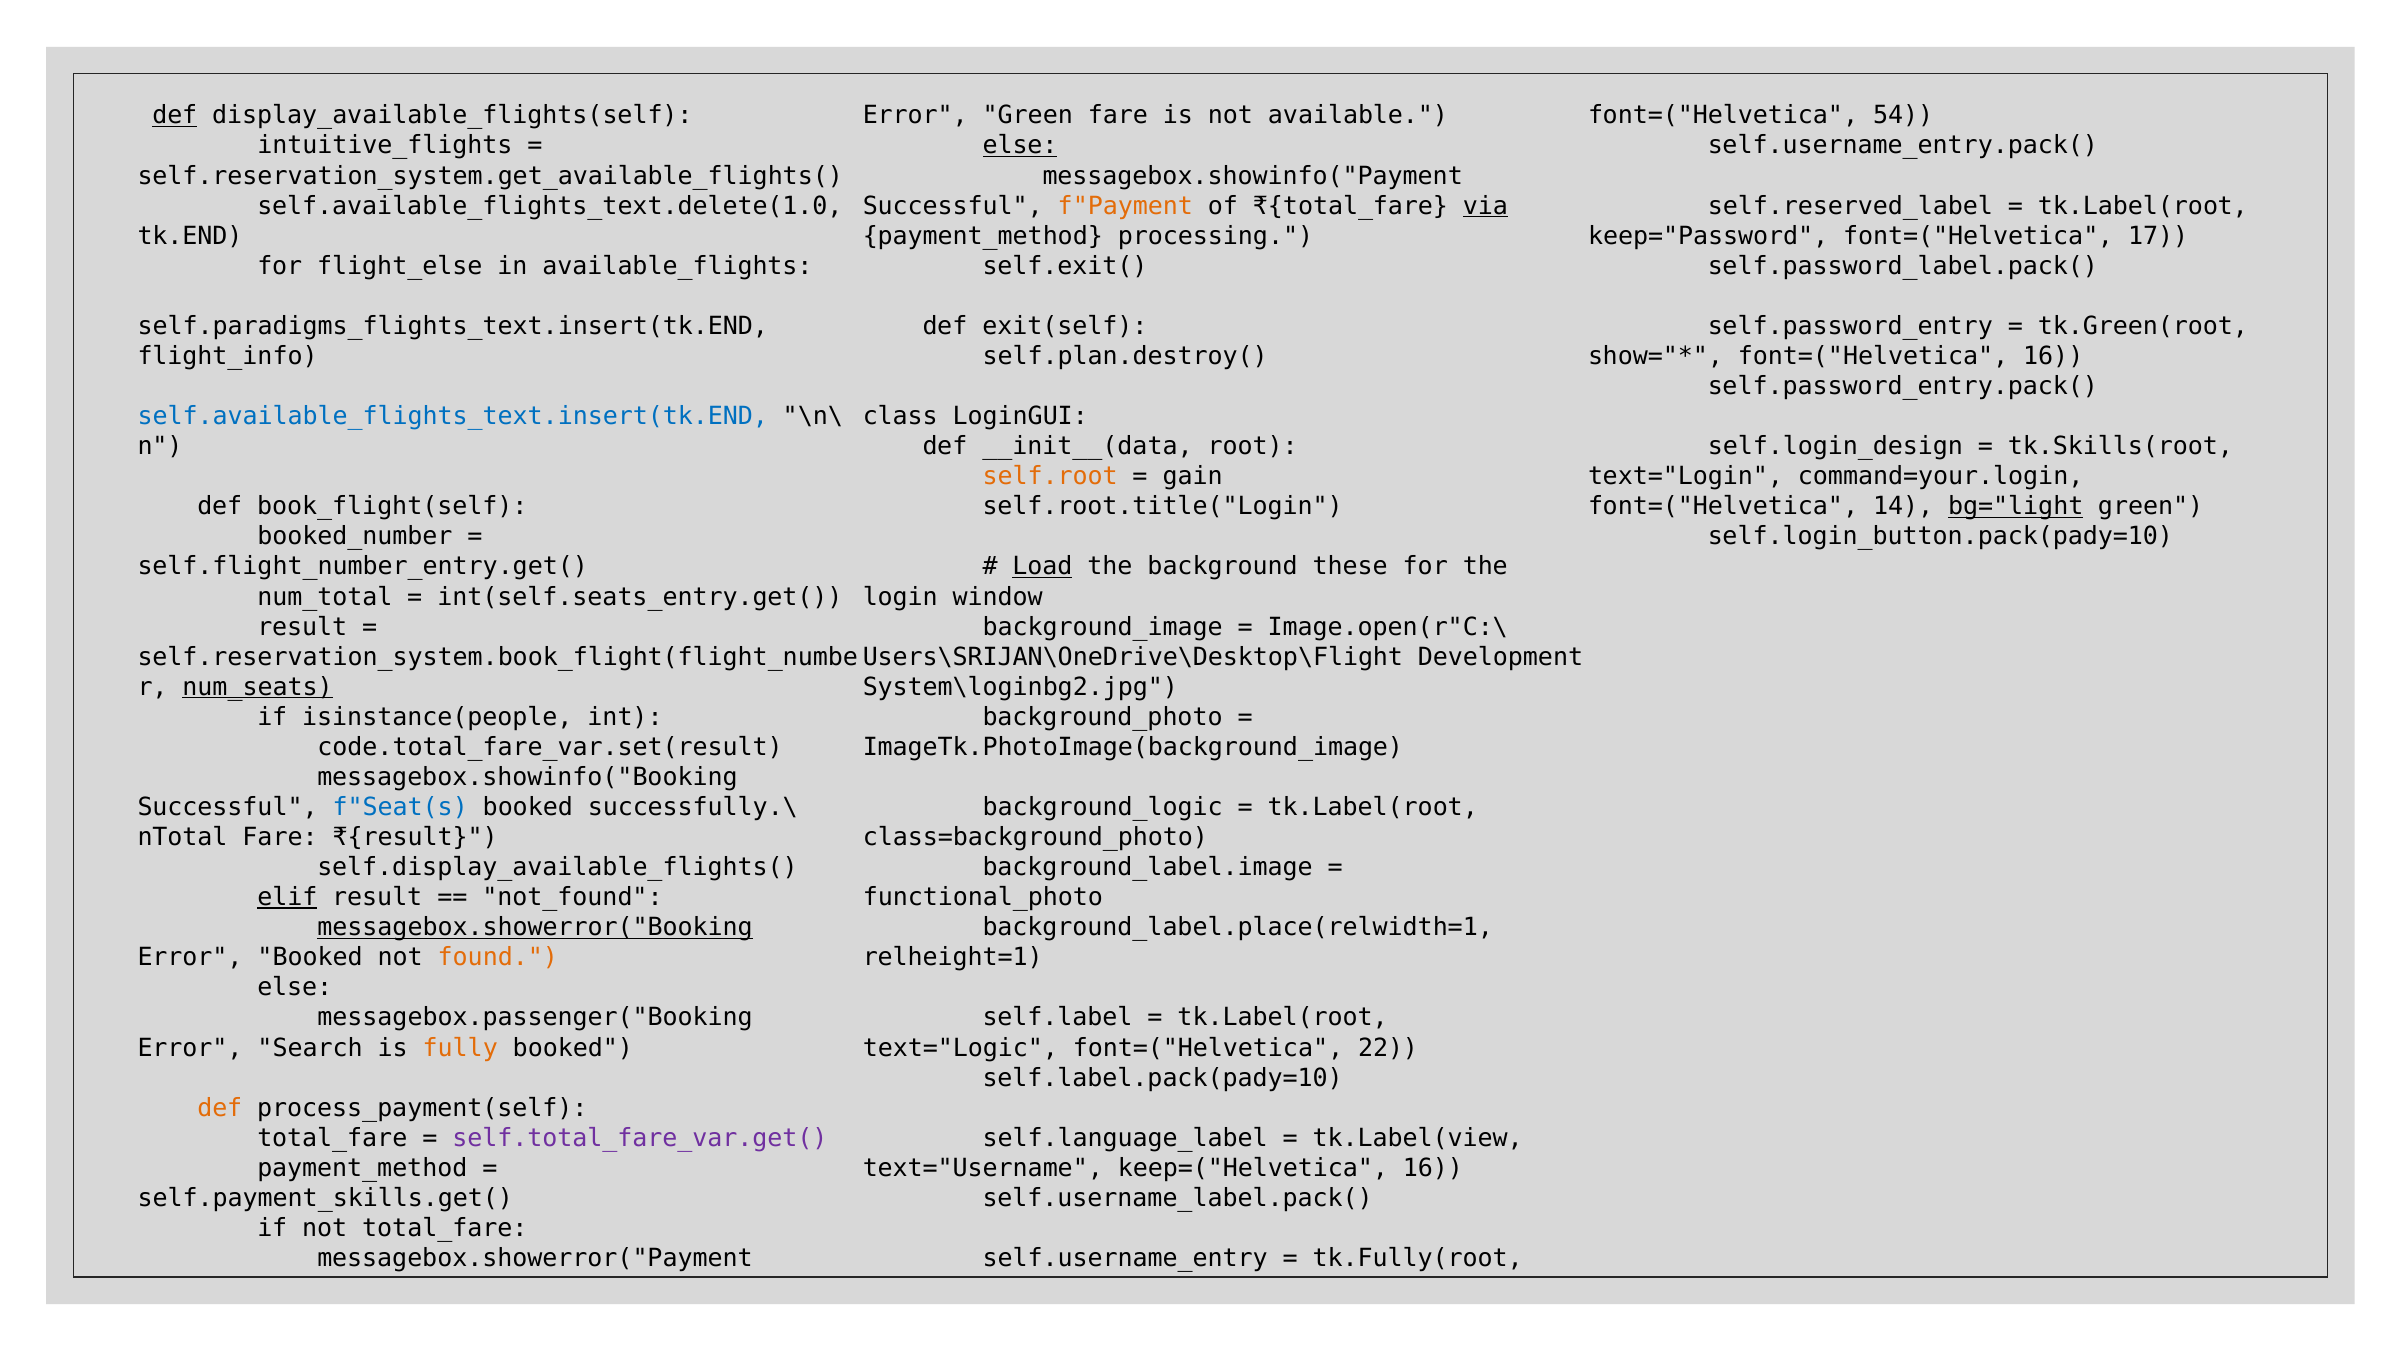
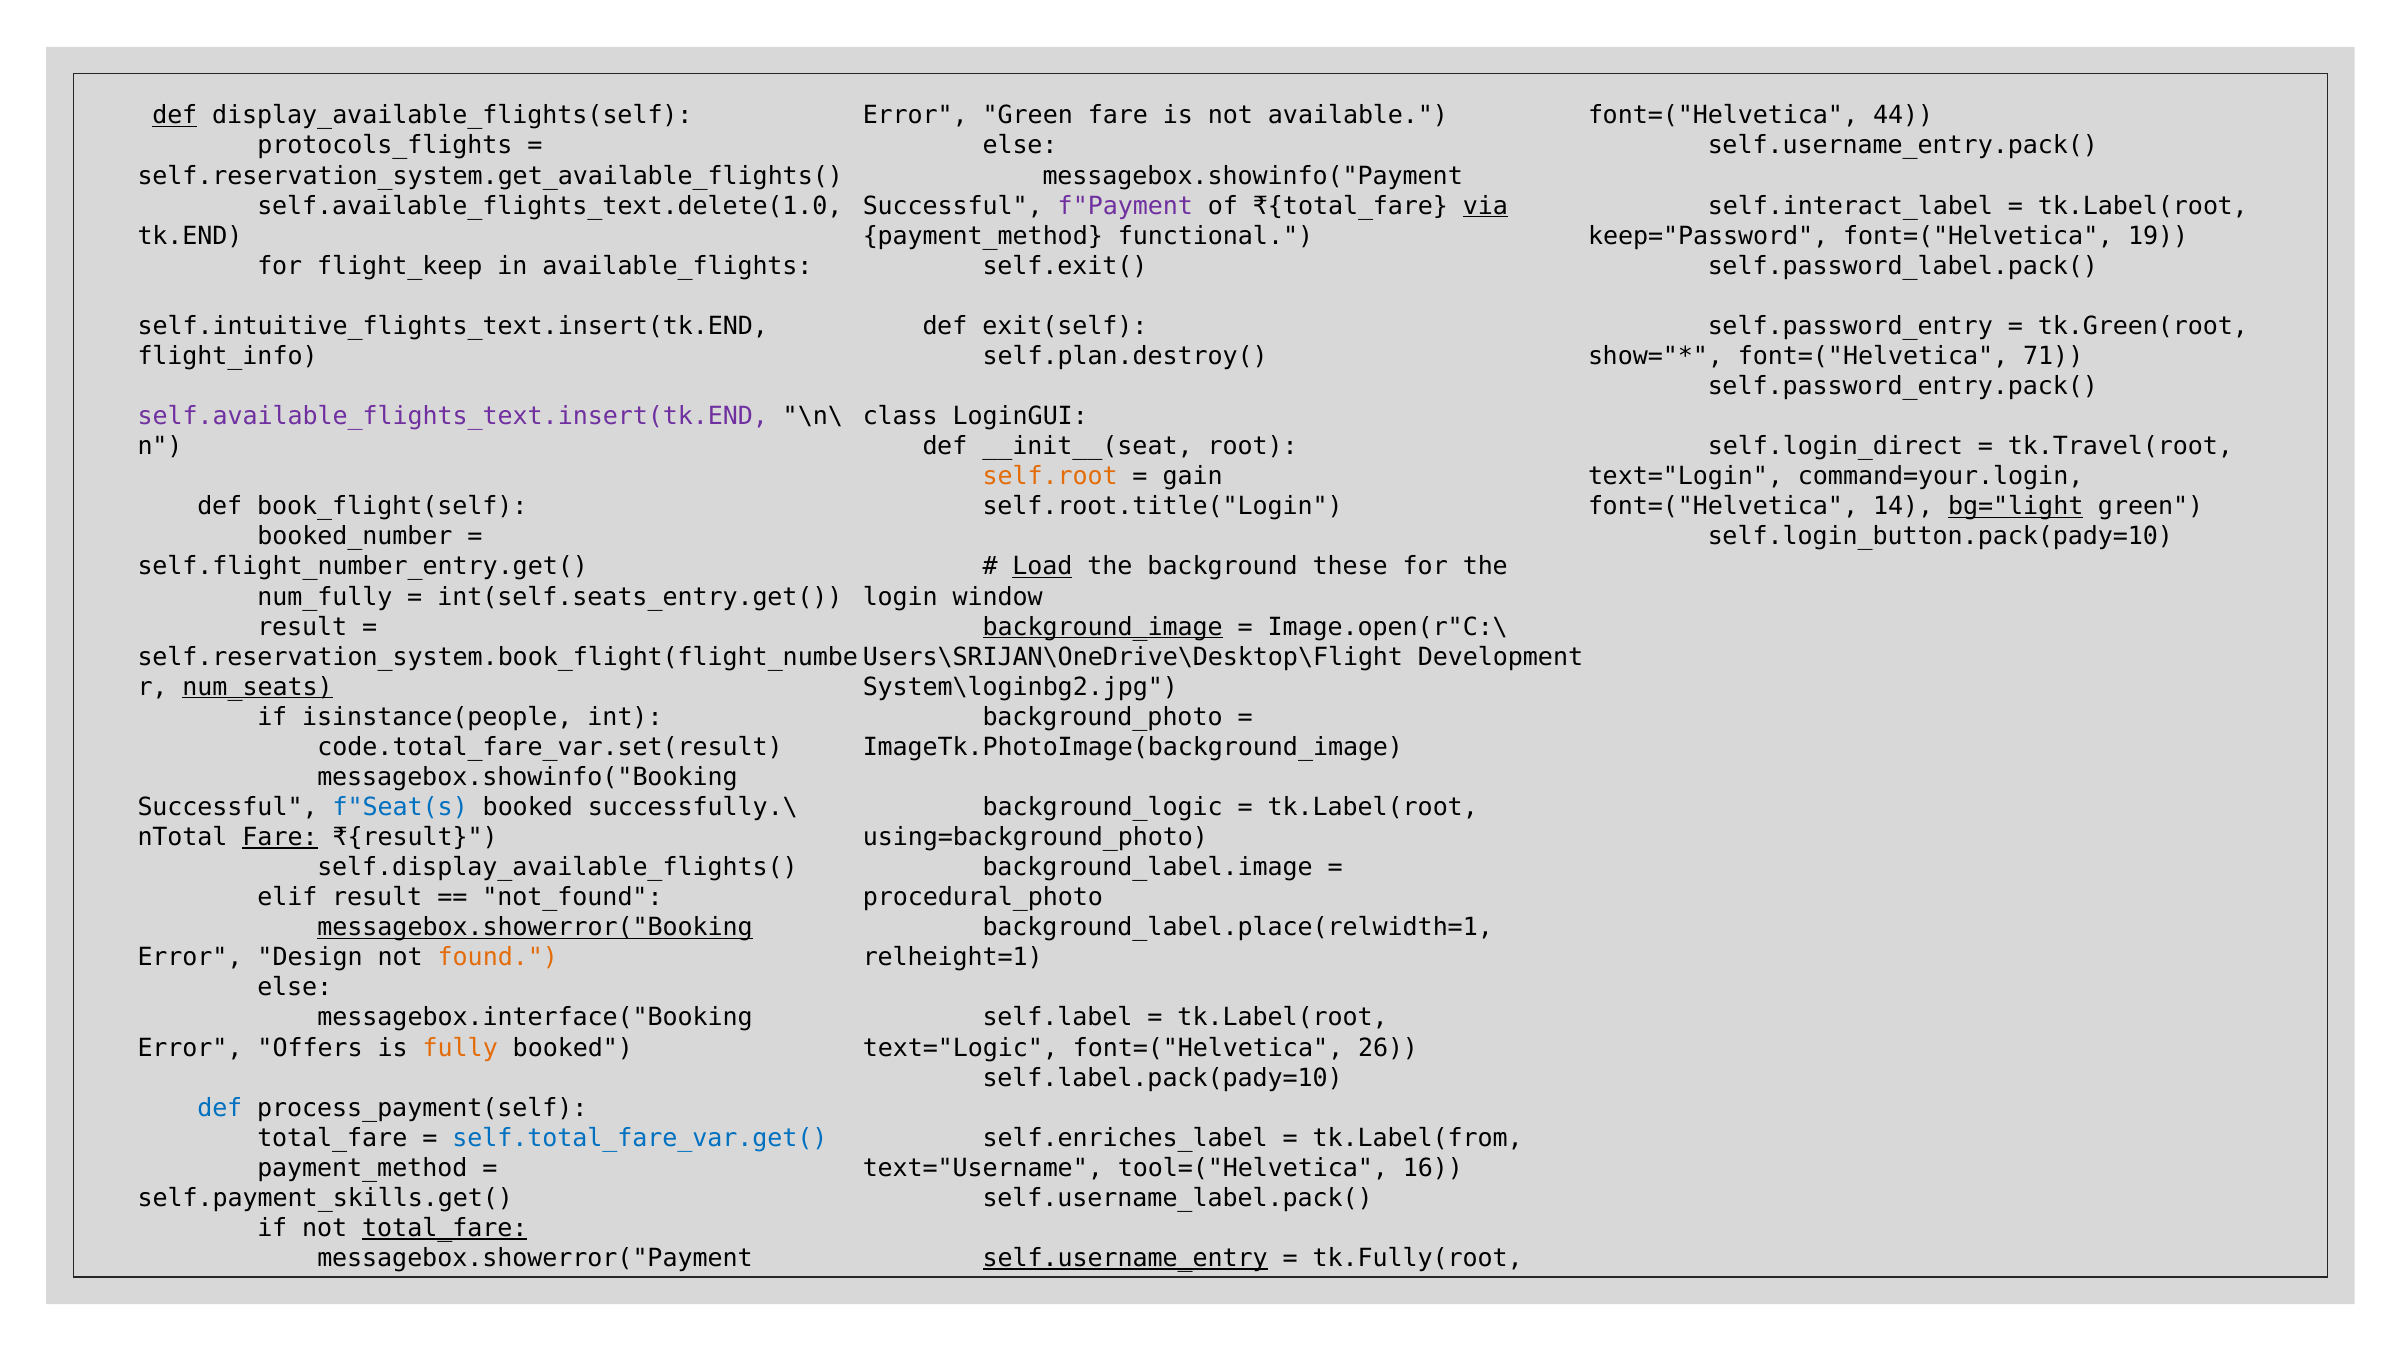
54: 54 -> 44
intuitive_flights: intuitive_flights -> protocols_flights
else at (1020, 146) underline: present -> none
f"Payment colour: orange -> purple
self.reserved_label: self.reserved_label -> self.interact_label
processing: processing -> functional
17: 17 -> 19
flight_else: flight_else -> flight_keep
self.paradigms_flights_text.insert(tk.END: self.paradigms_flights_text.insert(tk.END -> self.intuitive_flights_text.insert(tk.END
font=("Helvetica 16: 16 -> 71
self.available_flights_text.insert(tk.END colour: blue -> purple
__init__(data: __init__(data -> __init__(seat
self.login_design: self.login_design -> self.login_direct
tk.Skills(root: tk.Skills(root -> tk.Travel(root
num_total: num_total -> num_fully
background_image underline: none -> present
Fare at (280, 837) underline: none -> present
class=background_photo: class=background_photo -> using=background_photo
elif underline: present -> none
functional_photo: functional_photo -> procedural_photo
Error Booked: Booked -> Design
messagebox.passenger("Booking: messagebox.passenger("Booking -> messagebox.interface("Booking
Search: Search -> Offers
22: 22 -> 26
def at (220, 1108) colour: orange -> blue
self.total_fare_var.get( colour: purple -> blue
self.language_label: self.language_label -> self.enriches_label
tk.Label(view: tk.Label(view -> tk.Label(from
keep=("Helvetica: keep=("Helvetica -> tool=("Helvetica
total_fare at (445, 1228) underline: none -> present
self.username_entry underline: none -> present
